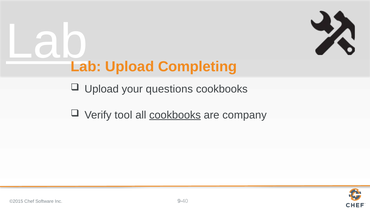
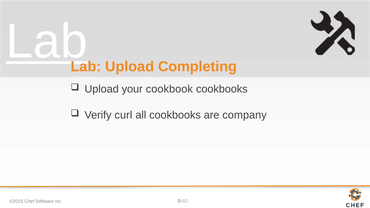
questions: questions -> cookbook
tool: tool -> curl
cookbooks at (175, 115) underline: present -> none
